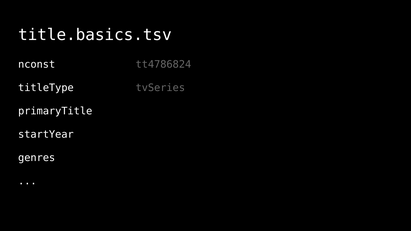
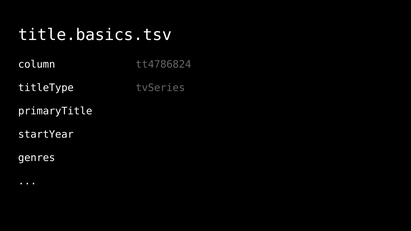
nconst: nconst -> column
